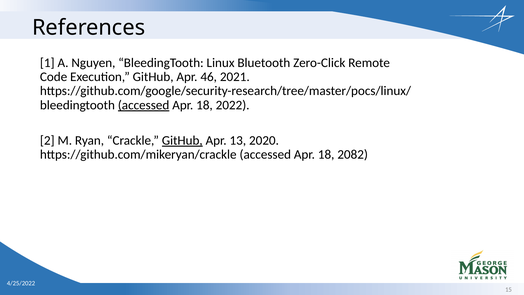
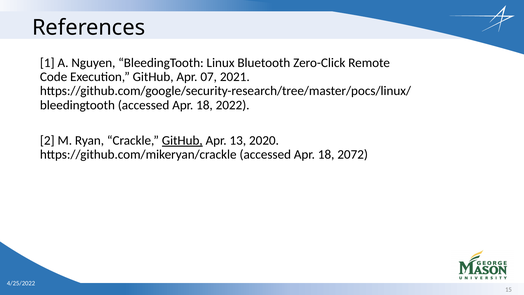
46: 46 -> 07
accessed at (144, 105) underline: present -> none
2082: 2082 -> 2072
